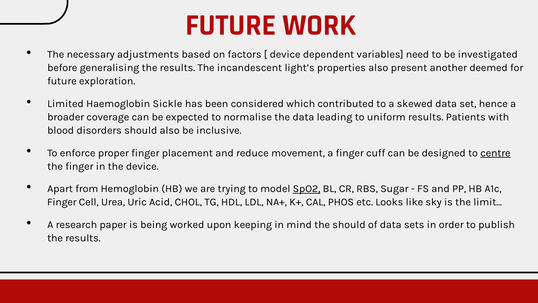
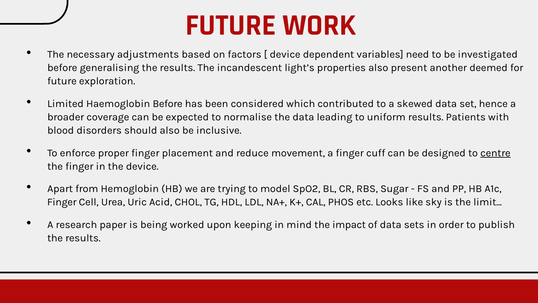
Haemoglobin Sickle: Sickle -> Before
SpO2 underline: present -> none
the should: should -> impact
